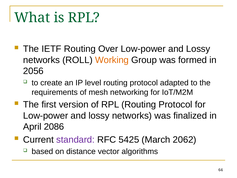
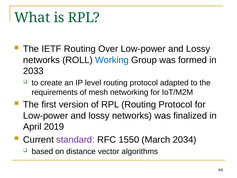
Working colour: orange -> blue
2056: 2056 -> 2033
2086: 2086 -> 2019
5425: 5425 -> 1550
2062: 2062 -> 2034
